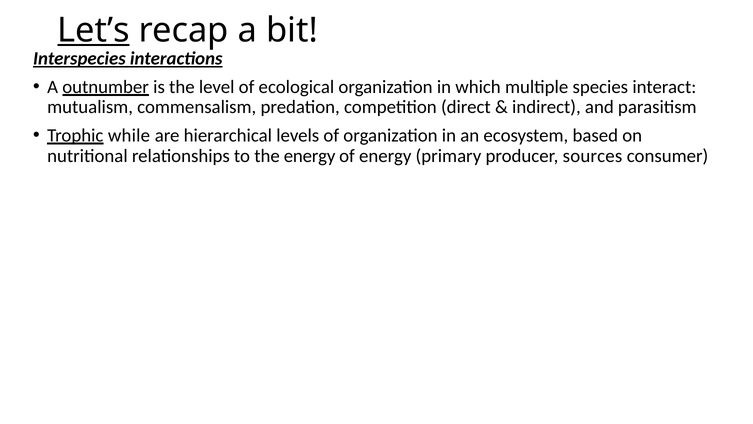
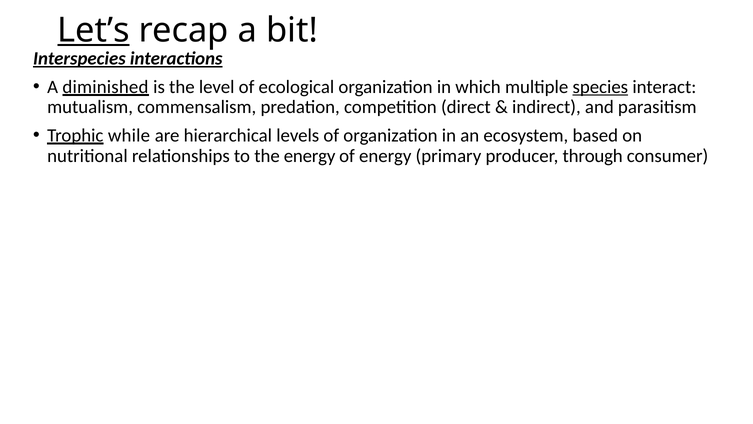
outnumber: outnumber -> diminished
species at (600, 87) underline: none -> present
producer sources: sources -> through
